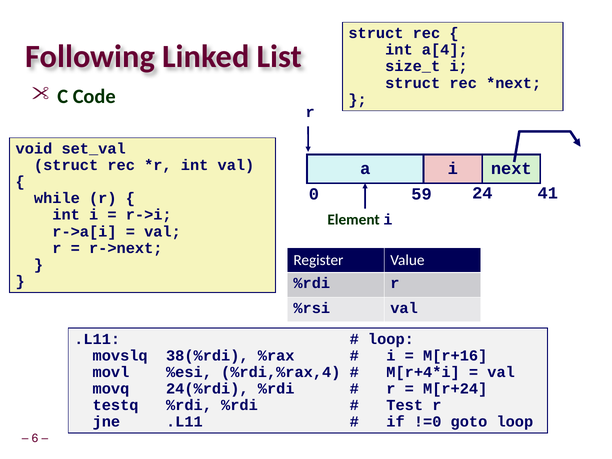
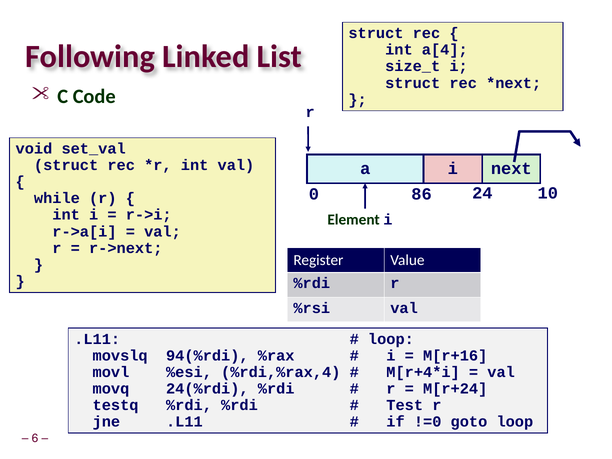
59: 59 -> 86
41: 41 -> 10
38(%rdi: 38(%rdi -> 94(%rdi
